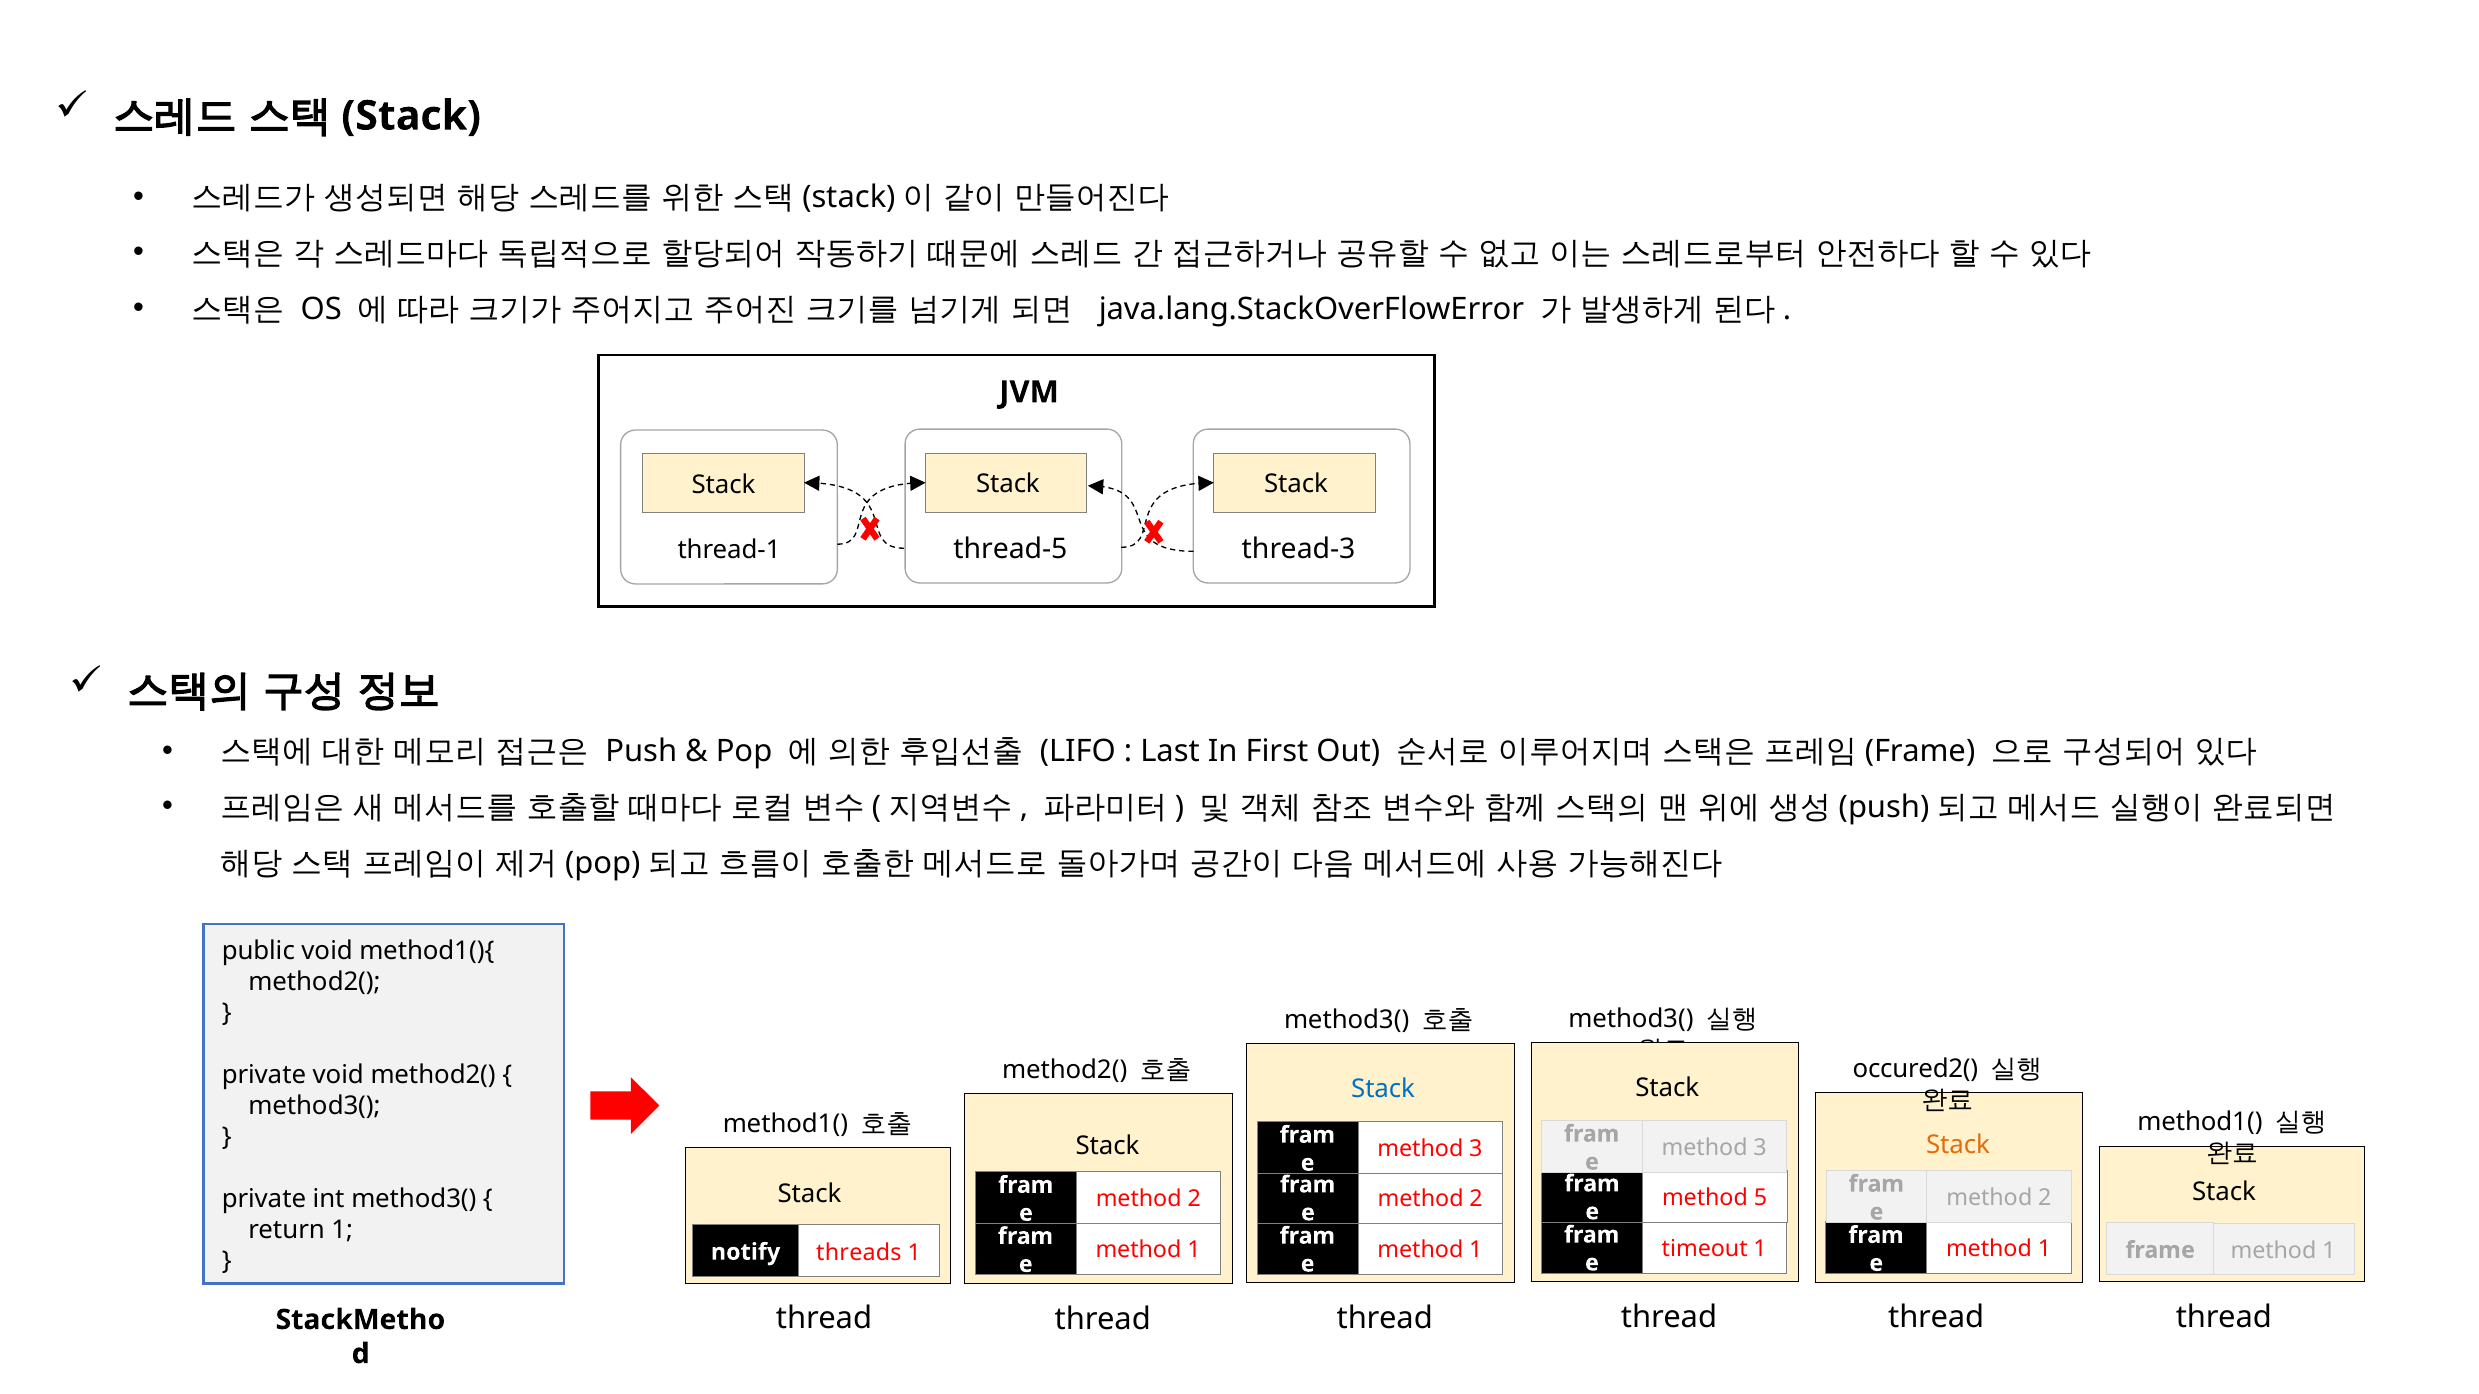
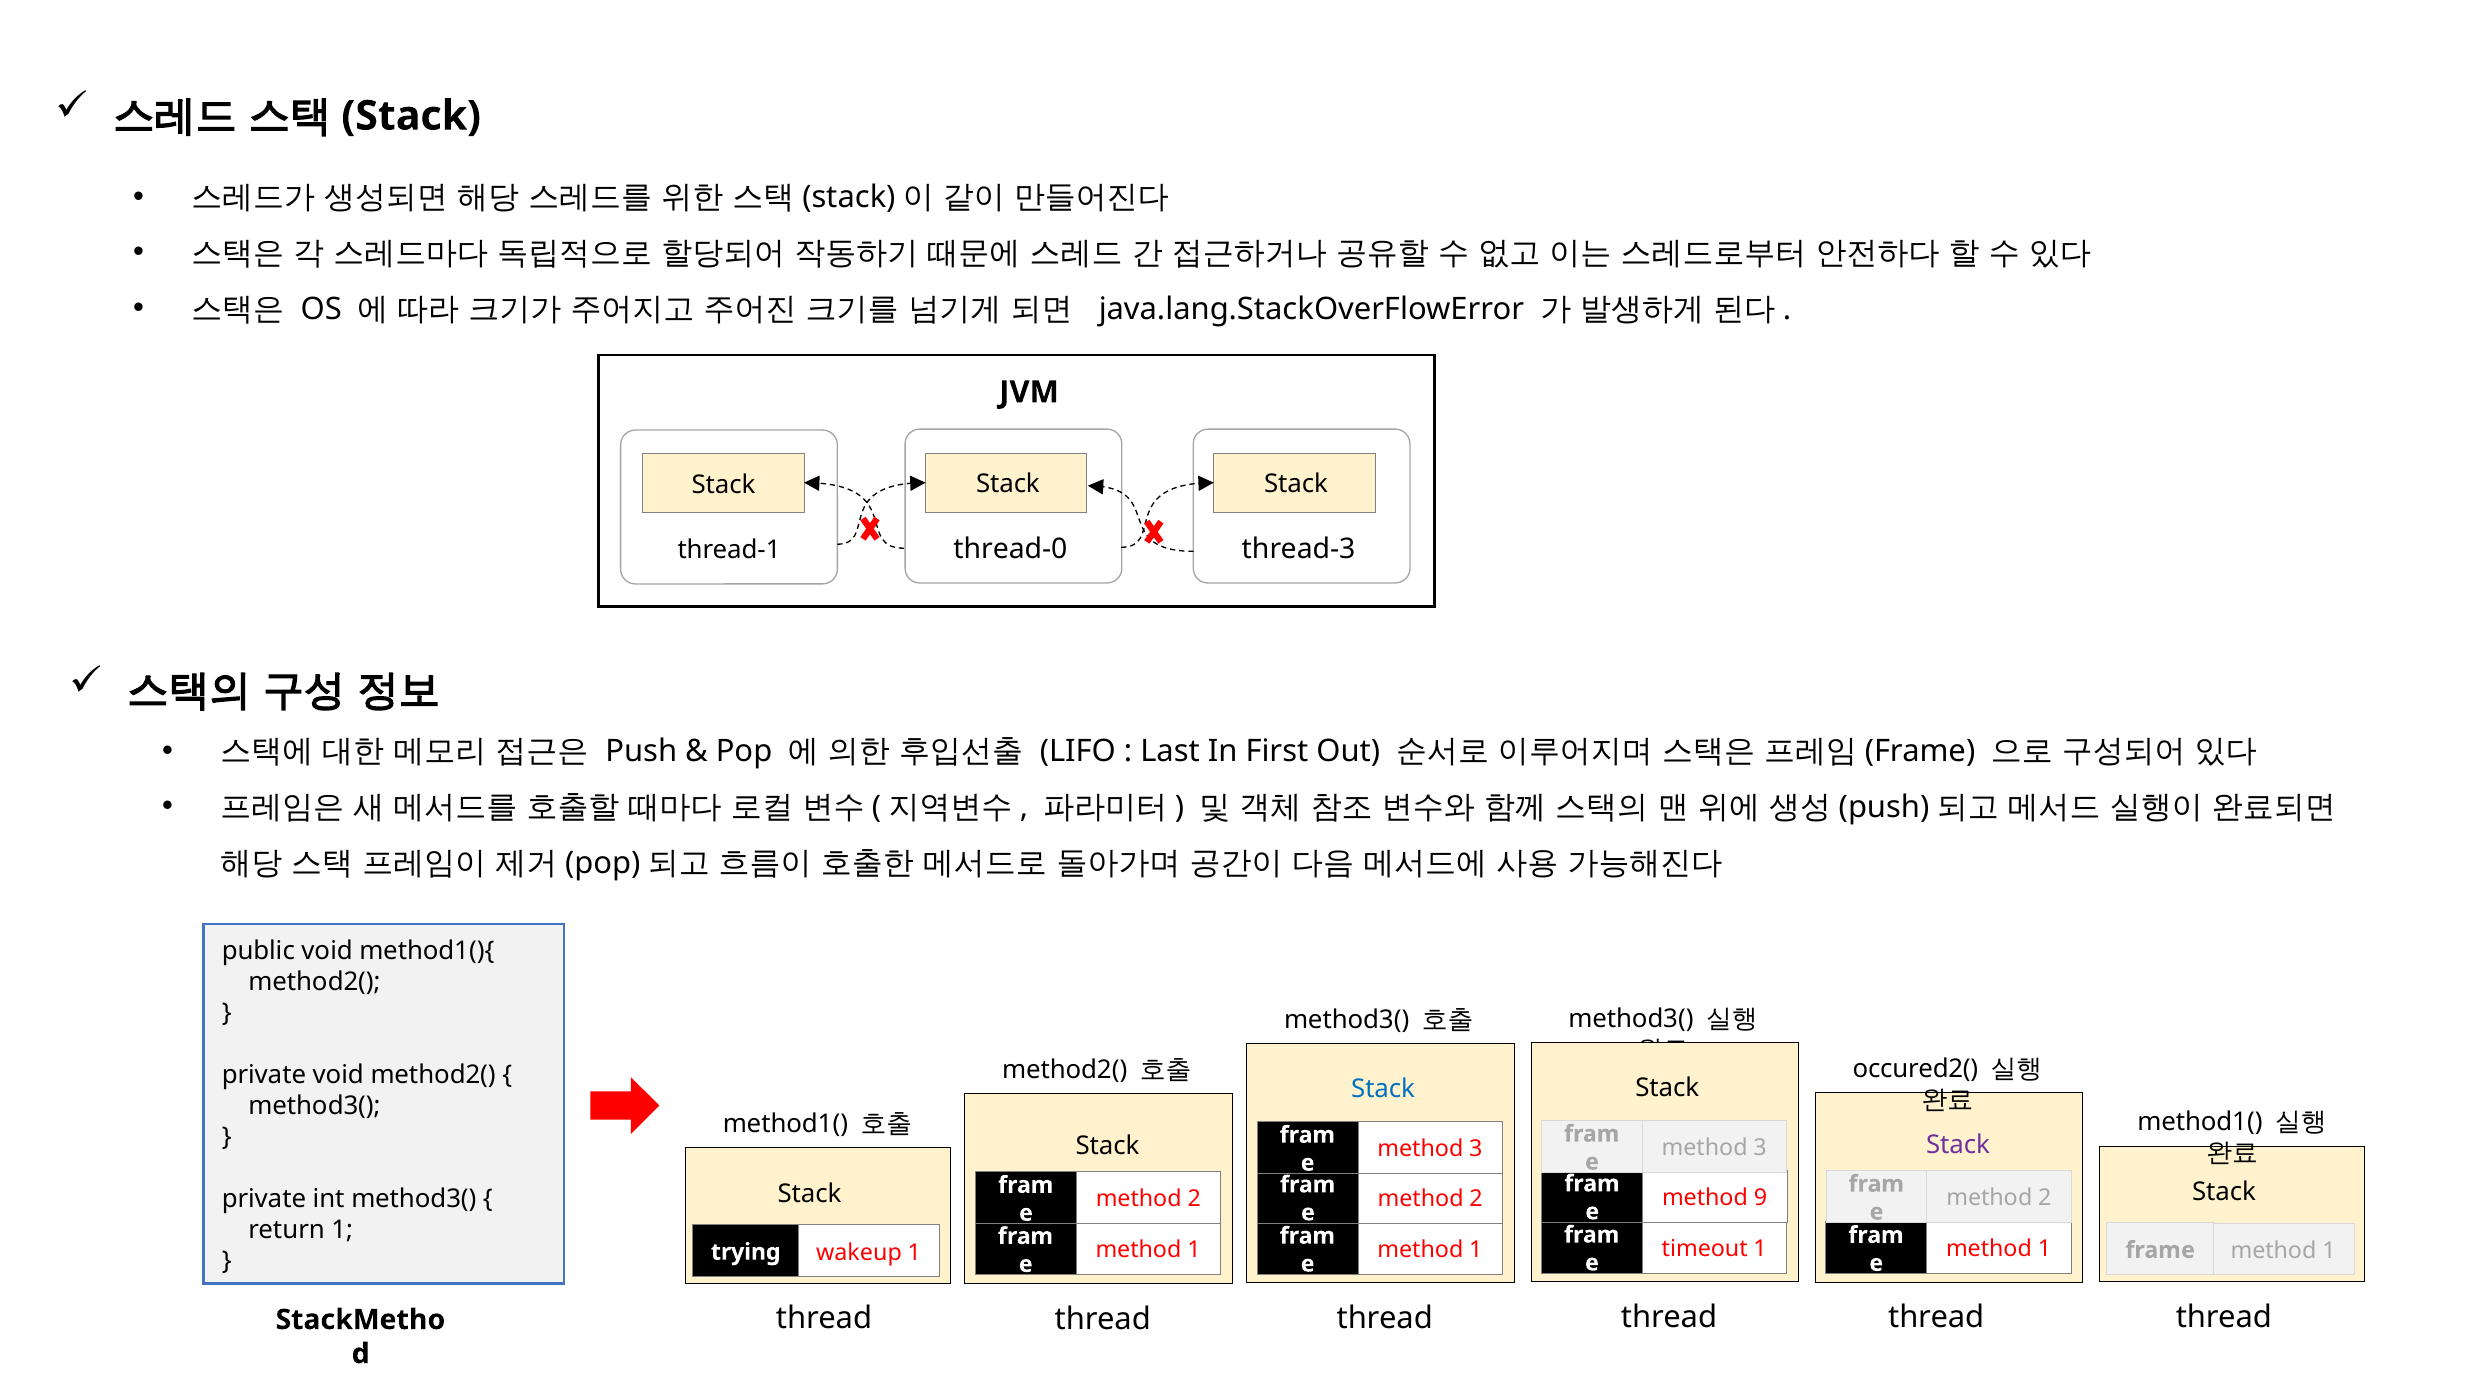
thread-5: thread-5 -> thread-0
Stack at (1958, 1145) colour: orange -> purple
5: 5 -> 9
threads: threads -> wakeup
notify: notify -> trying
